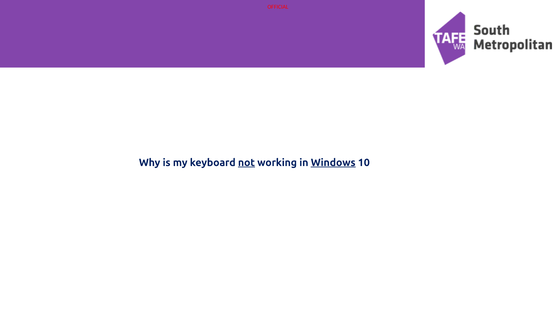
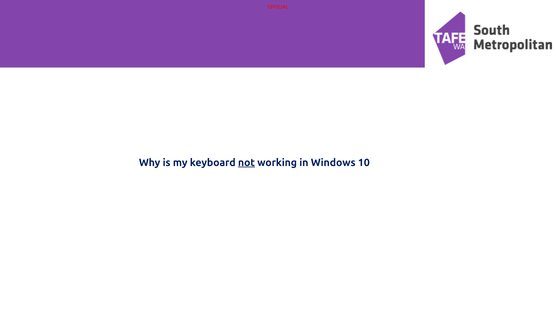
Windows underline: present -> none
